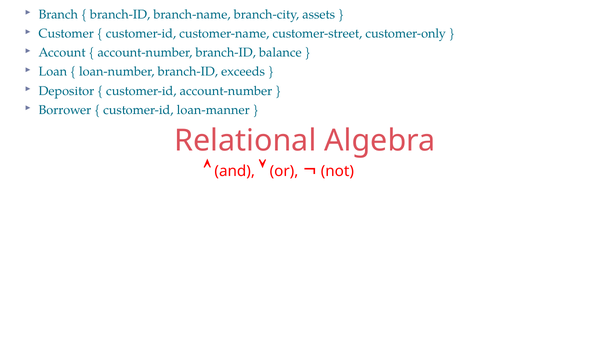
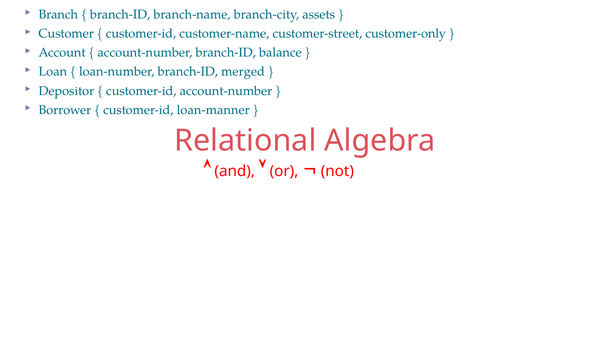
exceeds: exceeds -> merged
